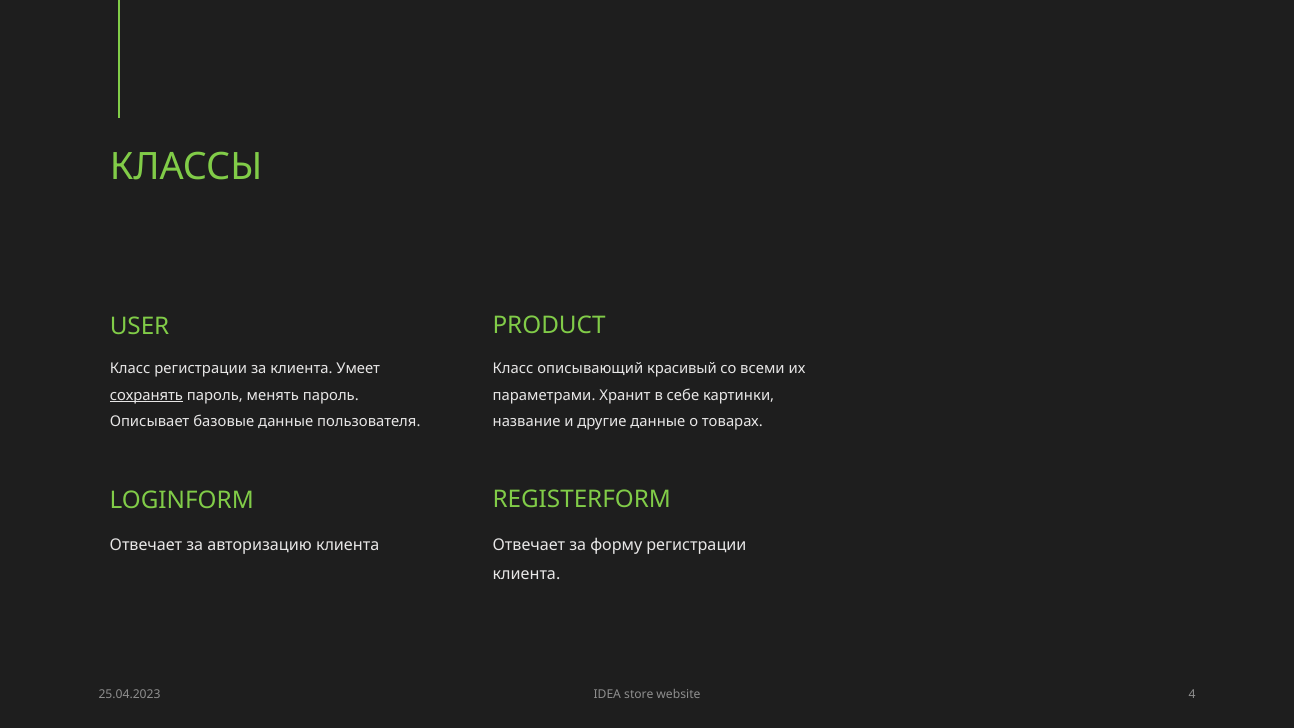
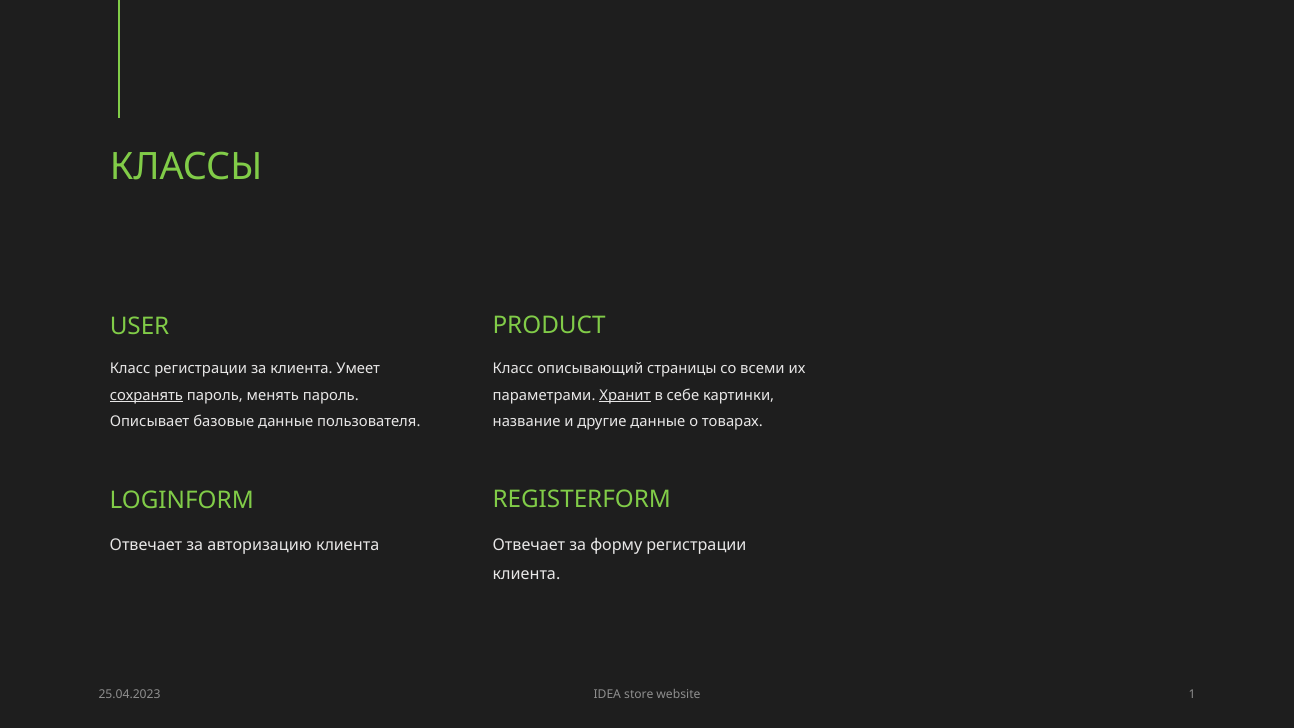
красивый: красивый -> страницы
Хранит underline: none -> present
4: 4 -> 1
